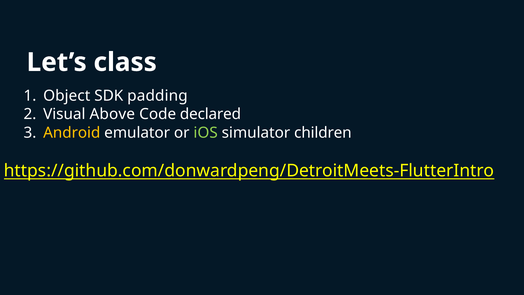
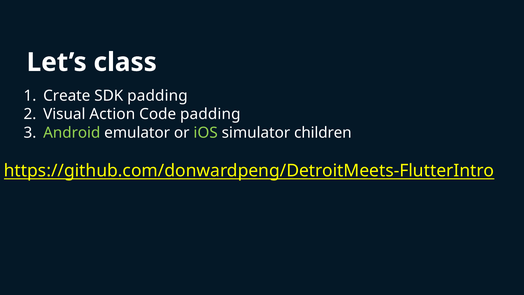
Object: Object -> Create
Above: Above -> Action
Code declared: declared -> padding
Android colour: yellow -> light green
